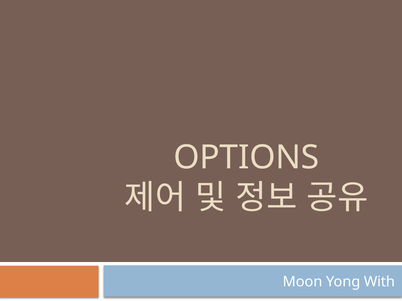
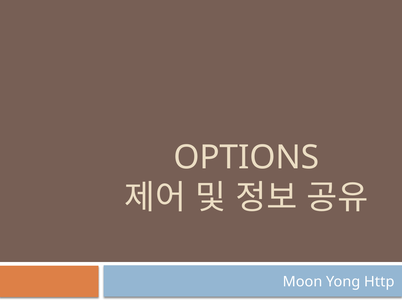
With: With -> Http
